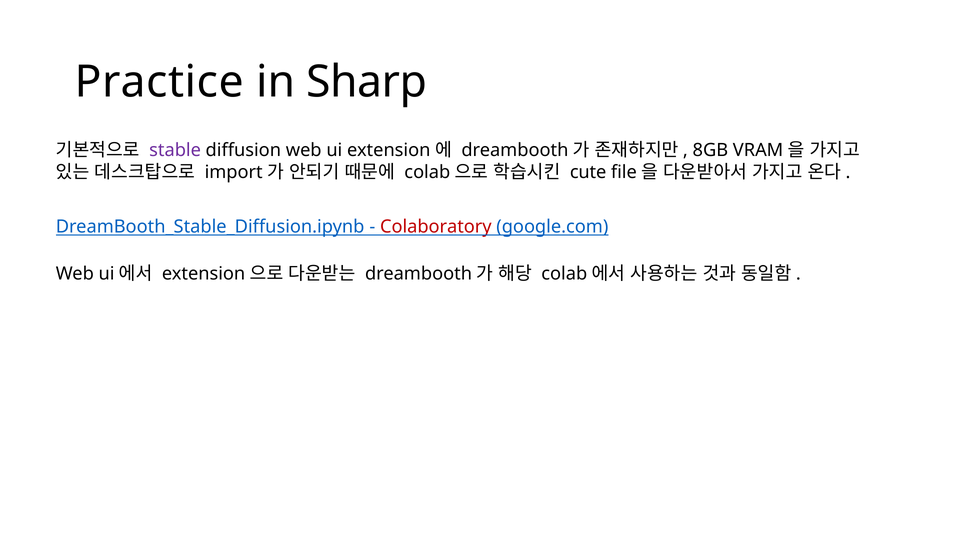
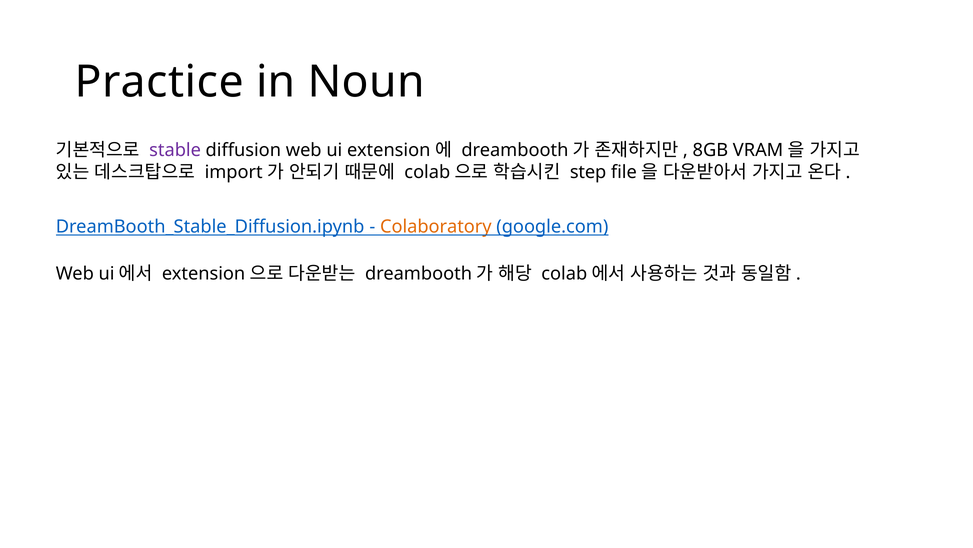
Sharp: Sharp -> Noun
cute: cute -> step
Colaboratory colour: red -> orange
